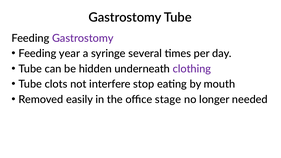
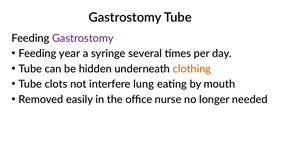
clothing colour: purple -> orange
stop: stop -> lung
stage: stage -> nurse
